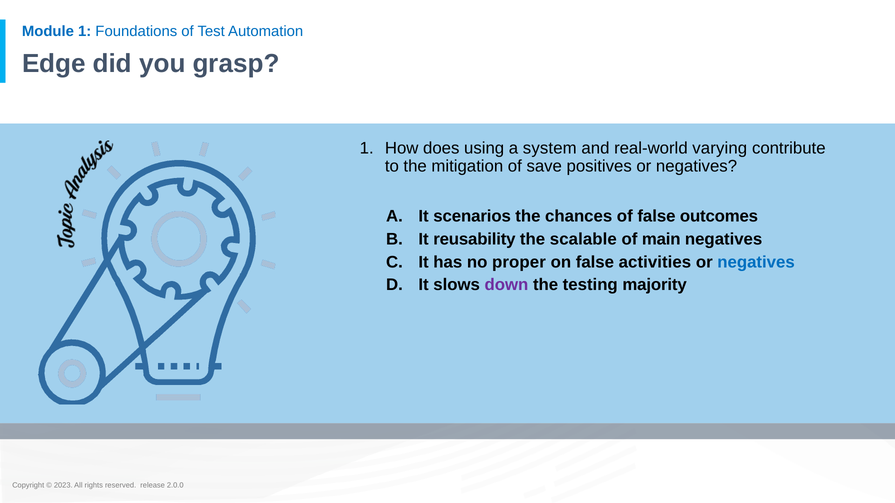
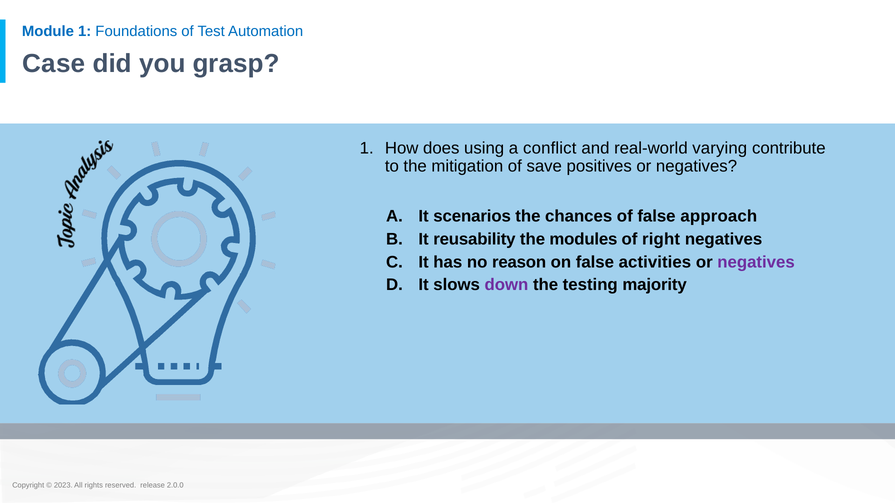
Edge: Edge -> Case
system: system -> conflict
outcomes: outcomes -> approach
scalable: scalable -> modules
main: main -> right
proper: proper -> reason
negatives at (756, 262) colour: blue -> purple
